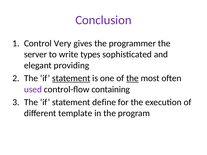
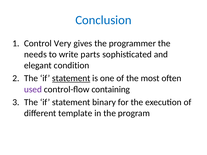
Conclusion colour: purple -> blue
server: server -> needs
types: types -> parts
providing: providing -> condition
the at (132, 78) underline: present -> none
define: define -> binary
